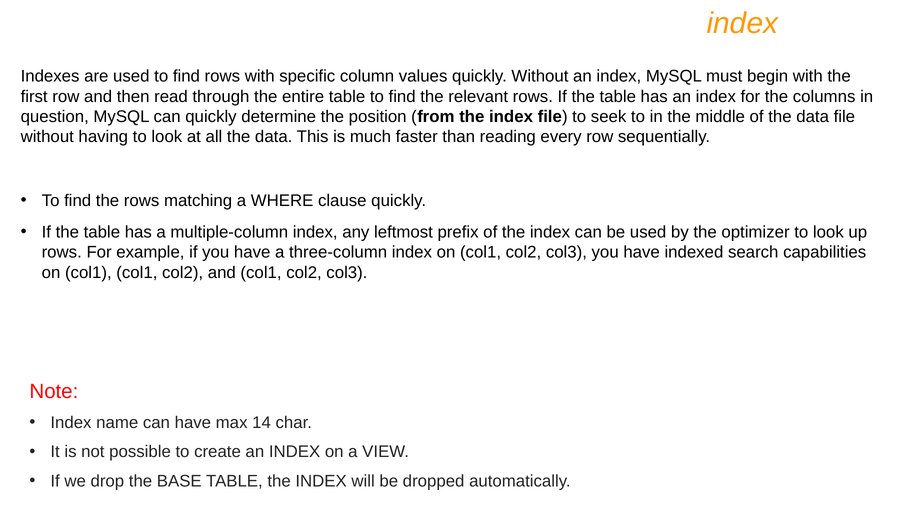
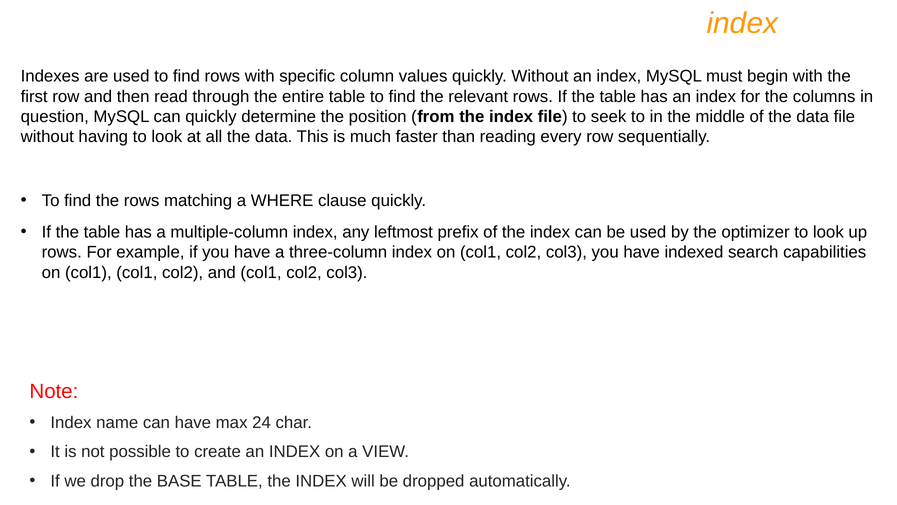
14: 14 -> 24
